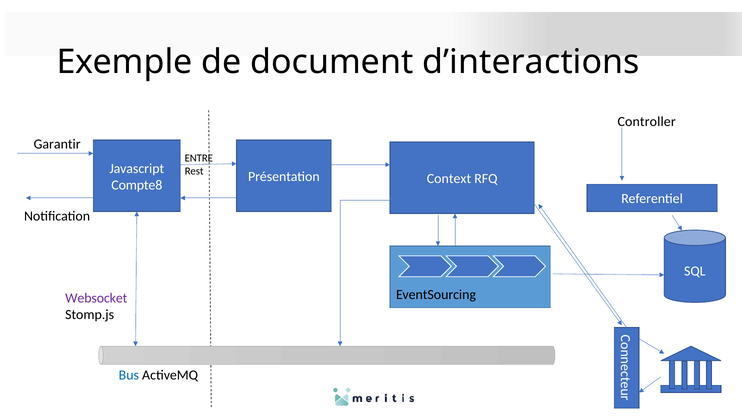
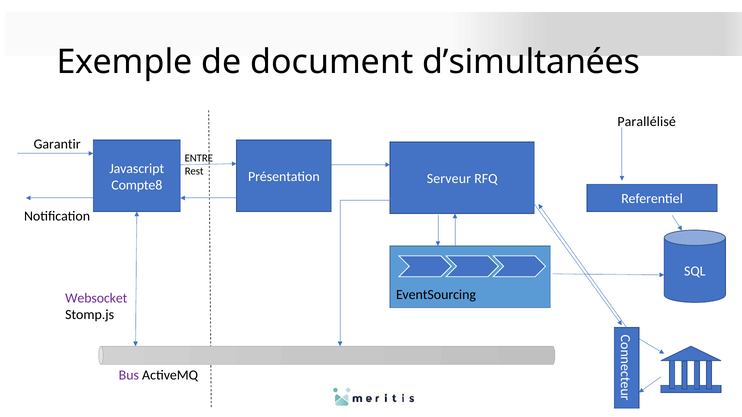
d’interactions: d’interactions -> d’simultanées
Controller: Controller -> Parallélisé
Context: Context -> Serveur
Bus colour: blue -> purple
